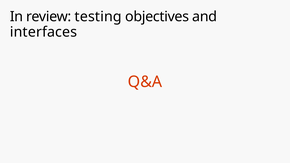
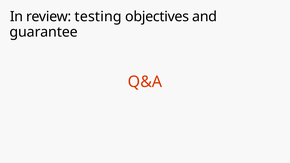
interfaces: interfaces -> guarantee
